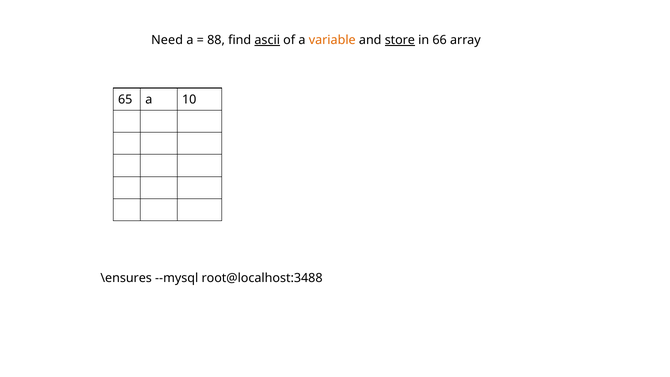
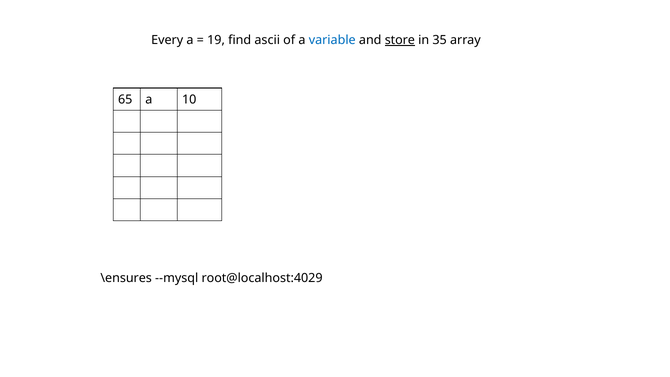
Need: Need -> Every
88: 88 -> 19
ascii underline: present -> none
variable colour: orange -> blue
66: 66 -> 35
root@localhost:3488: root@localhost:3488 -> root@localhost:4029
